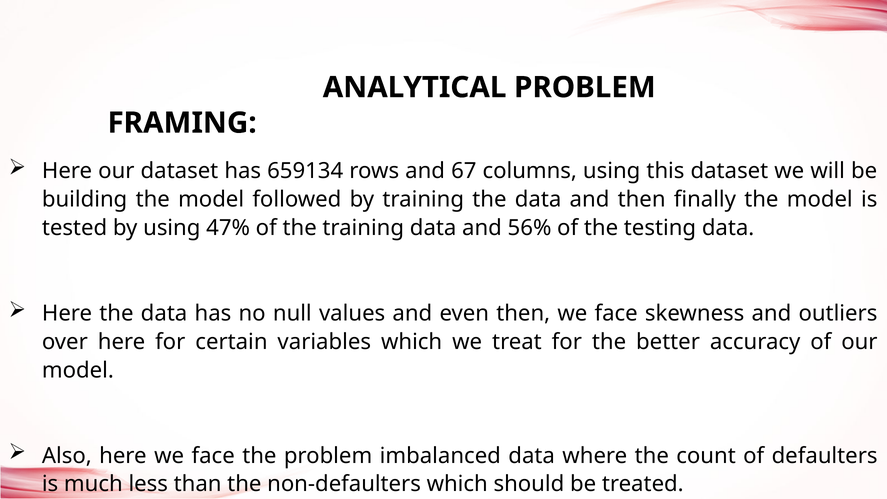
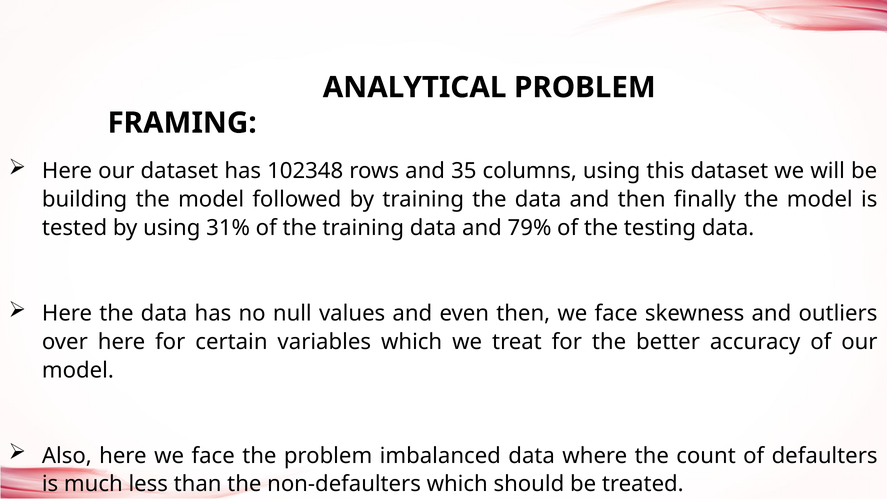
659134: 659134 -> 102348
67: 67 -> 35
47%: 47% -> 31%
56%: 56% -> 79%
